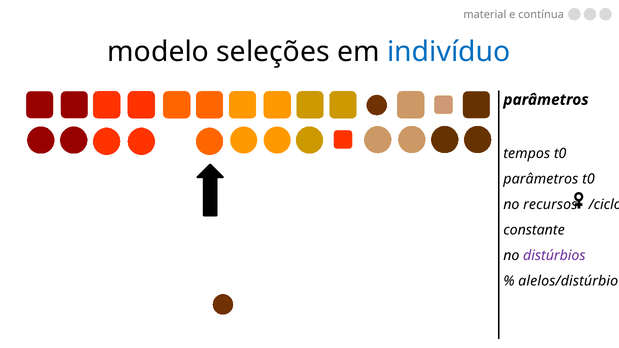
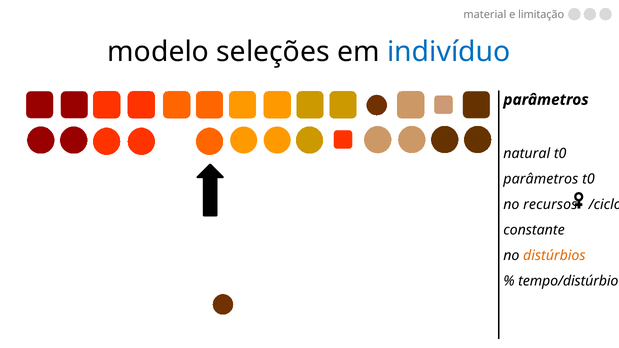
contínua: contínua -> limitação
tempos: tempos -> natural
distúrbios colour: purple -> orange
alelos/distúrbio: alelos/distúrbio -> tempo/distúrbio
